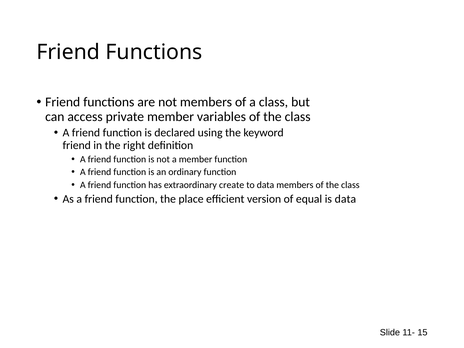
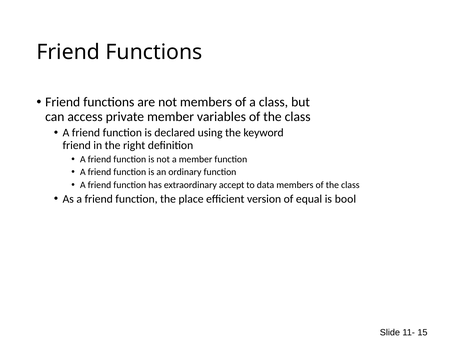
create: create -> accept
is data: data -> bool
